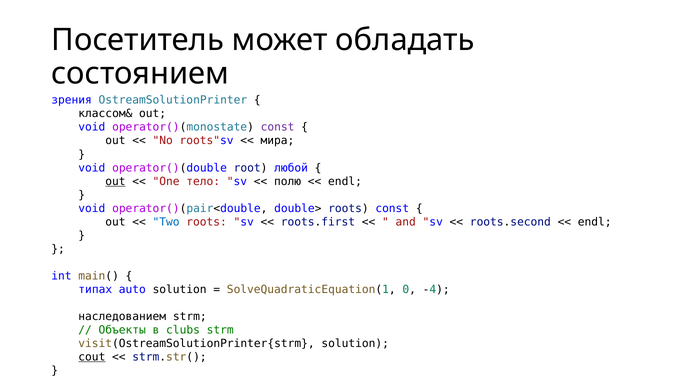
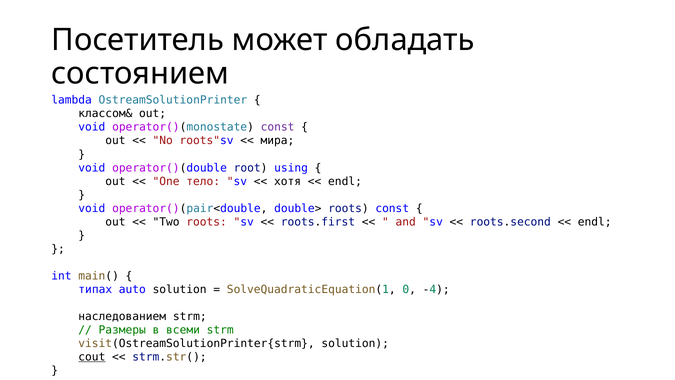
зрения: зрения -> lambda
любой: любой -> using
out at (115, 181) underline: present -> none
полю: полю -> хотя
Two colour: blue -> black
Объекты: Объекты -> Размеры
clubs: clubs -> всеми
